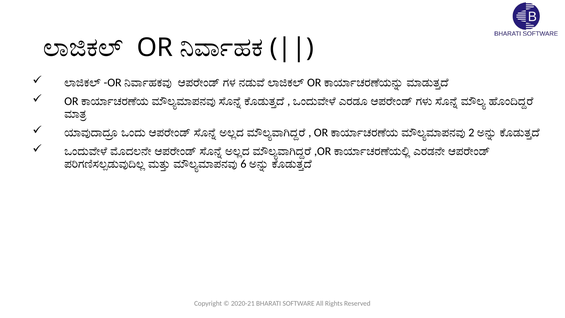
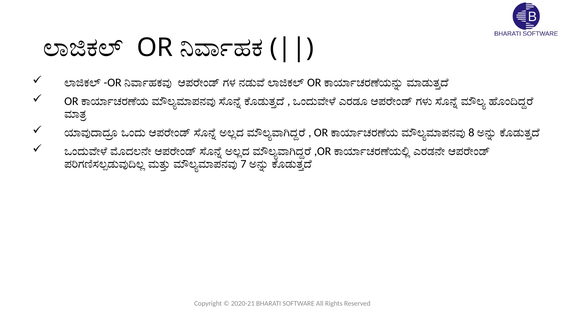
2: 2 -> 8
6: 6 -> 7
